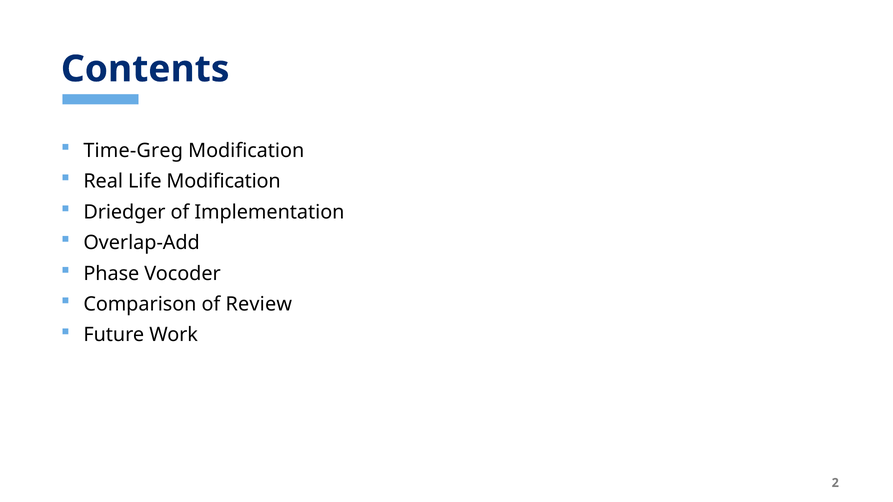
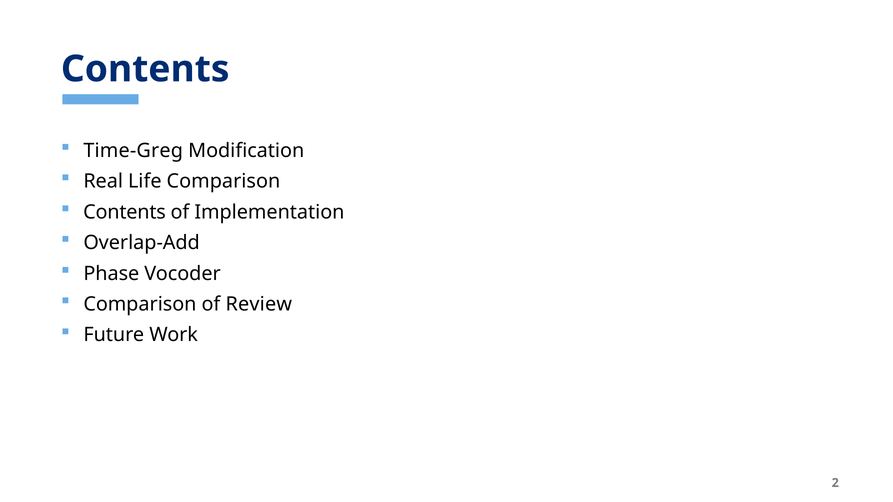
Life Modification: Modification -> Comparison
Driedger at (124, 212): Driedger -> Contents
